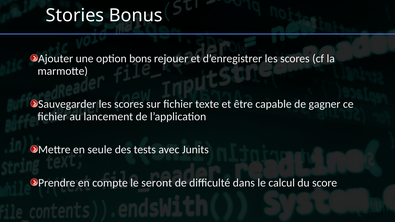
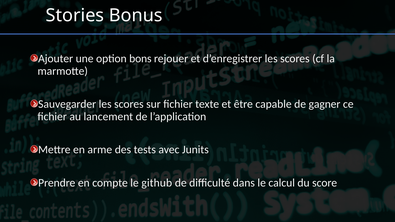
seule: seule -> arme
seront: seront -> github
